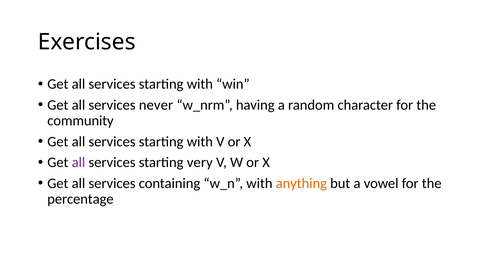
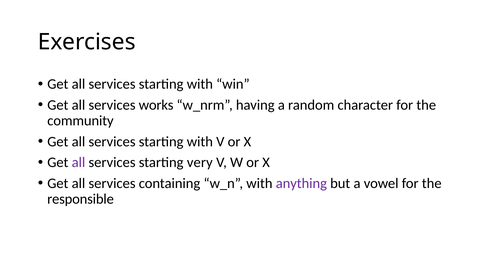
never: never -> works
anything colour: orange -> purple
percentage: percentage -> responsible
